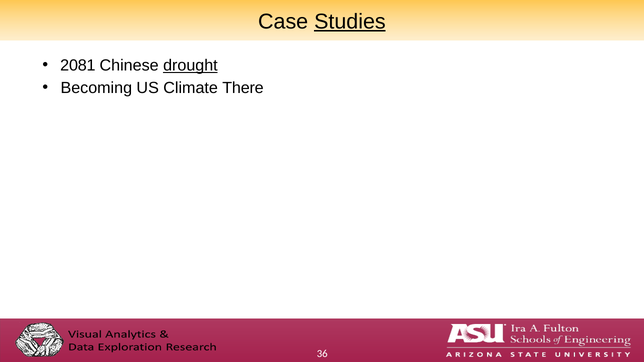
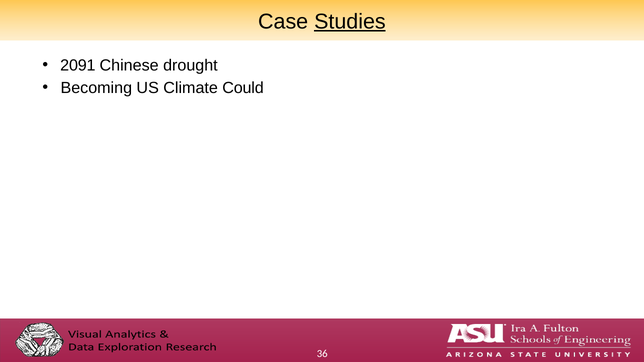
2081: 2081 -> 2091
drought underline: present -> none
There: There -> Could
